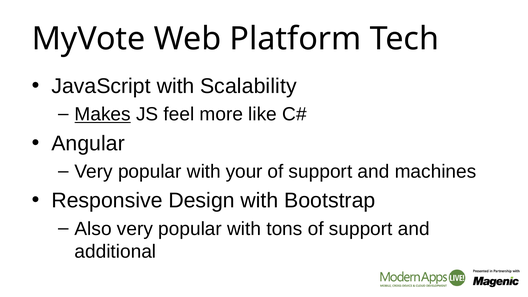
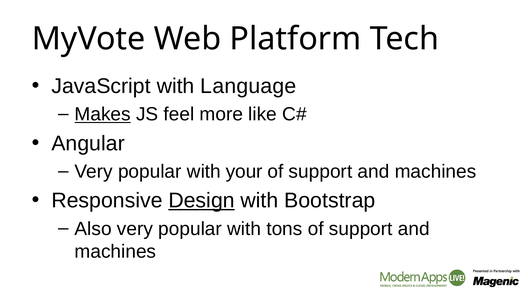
Scalability: Scalability -> Language
Design underline: none -> present
additional at (115, 252): additional -> machines
